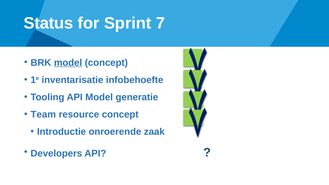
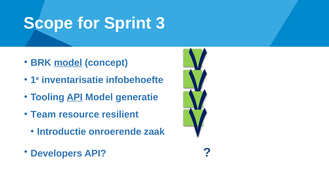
Status: Status -> Scope
7: 7 -> 3
API at (75, 97) underline: none -> present
resource concept: concept -> resilient
